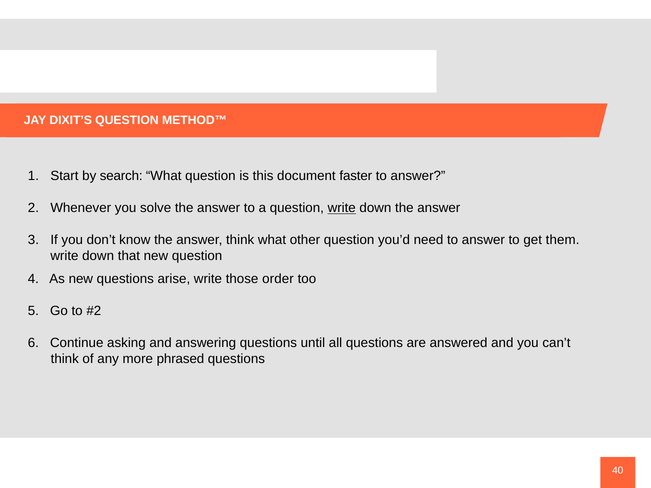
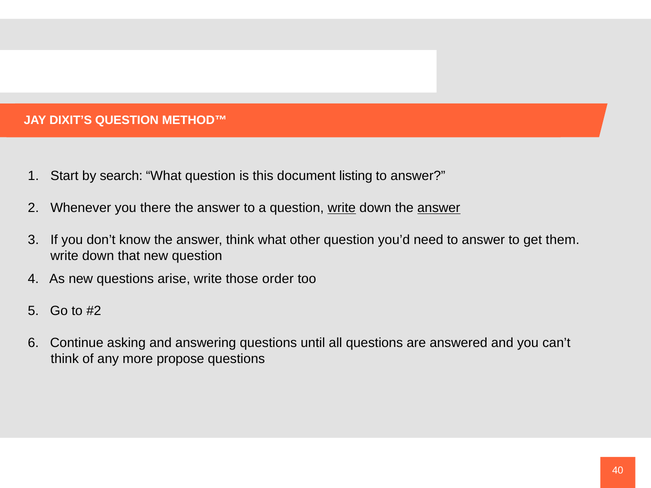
faster: faster -> listing
solve: solve -> there
answer at (439, 208) underline: none -> present
phrased: phrased -> propose
